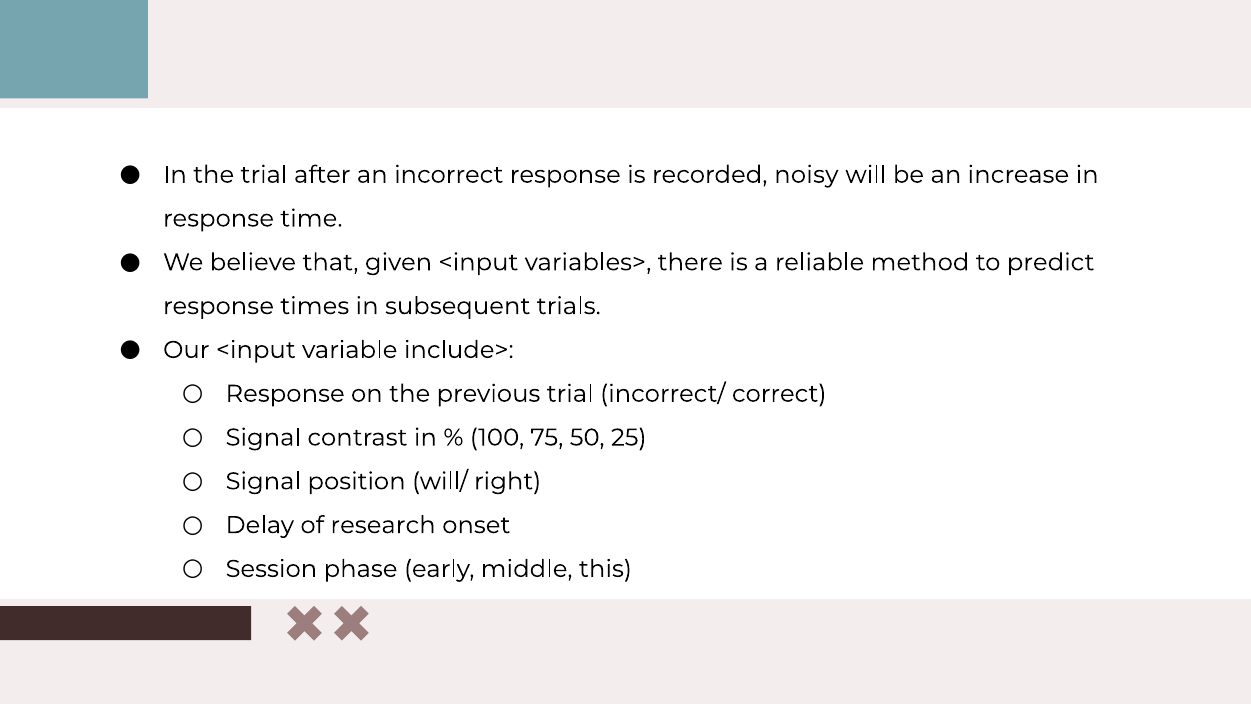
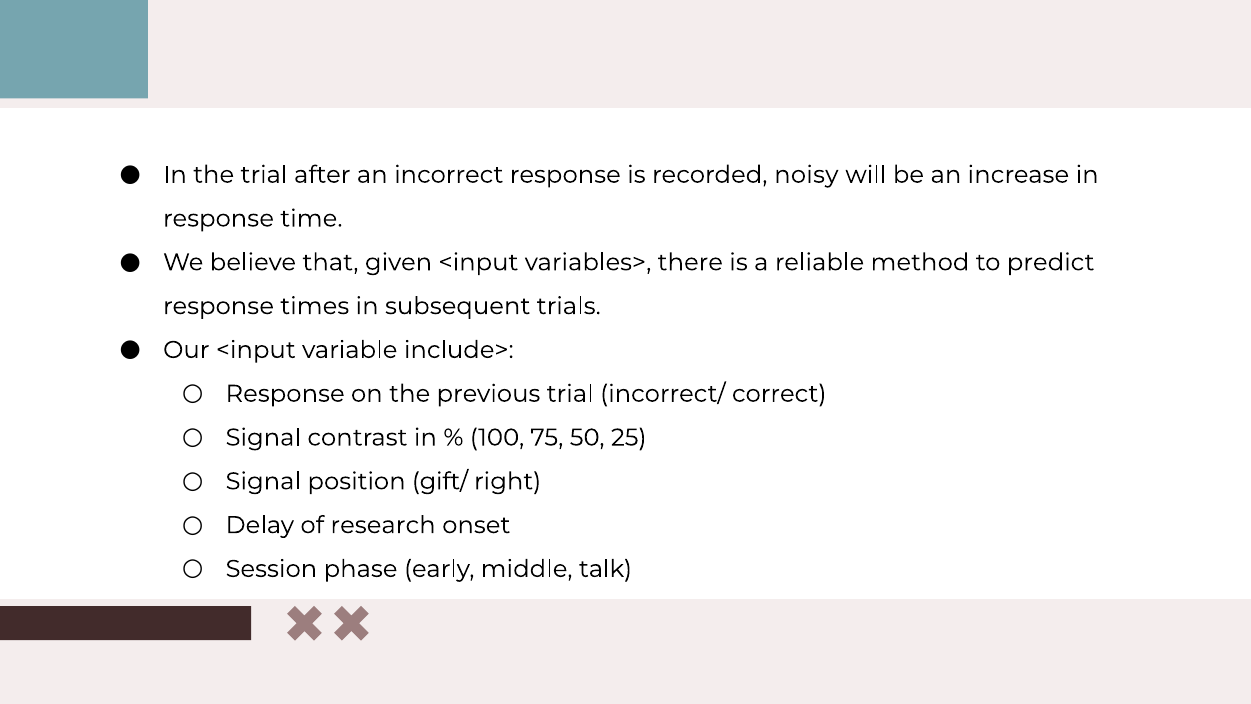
will/: will/ -> gift/
this: this -> talk
